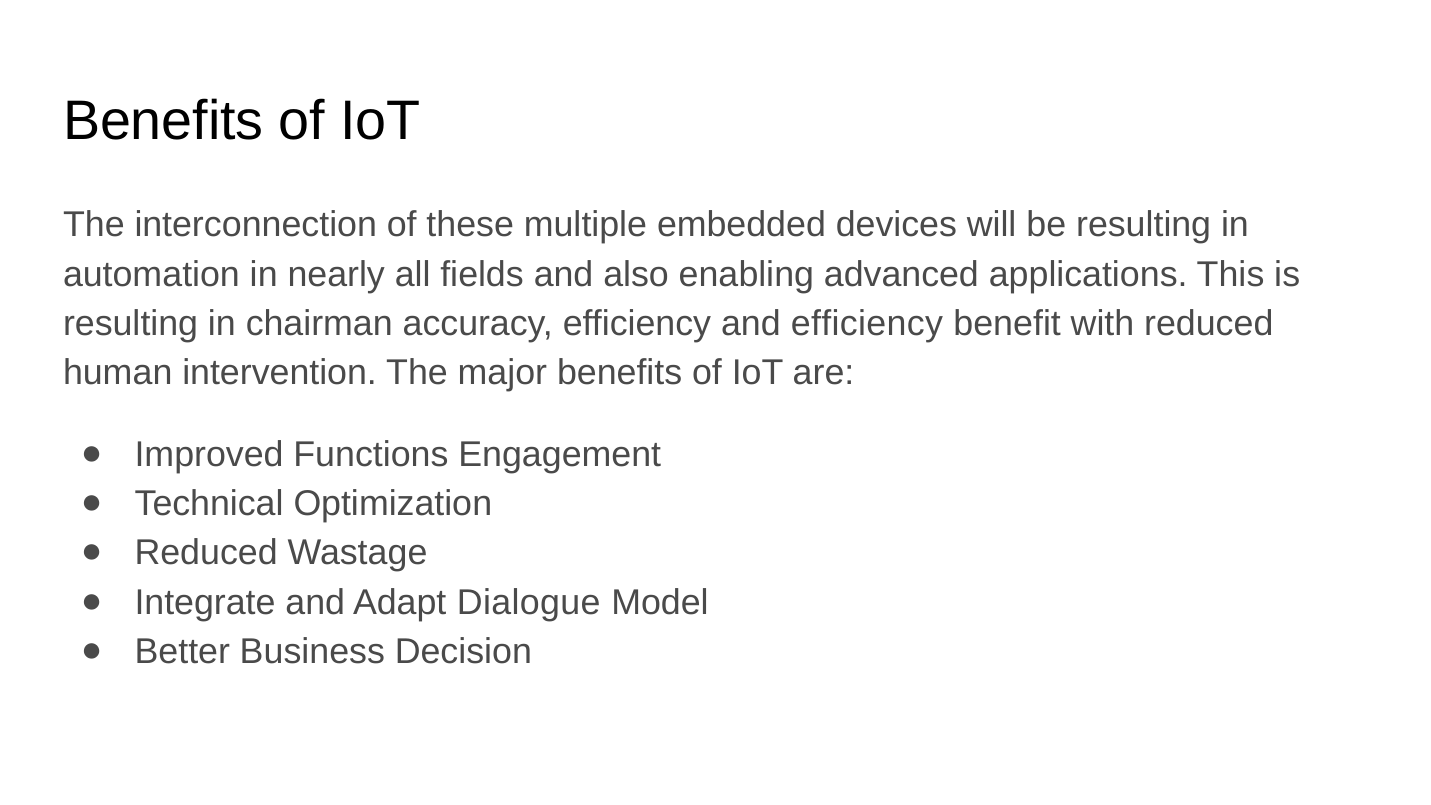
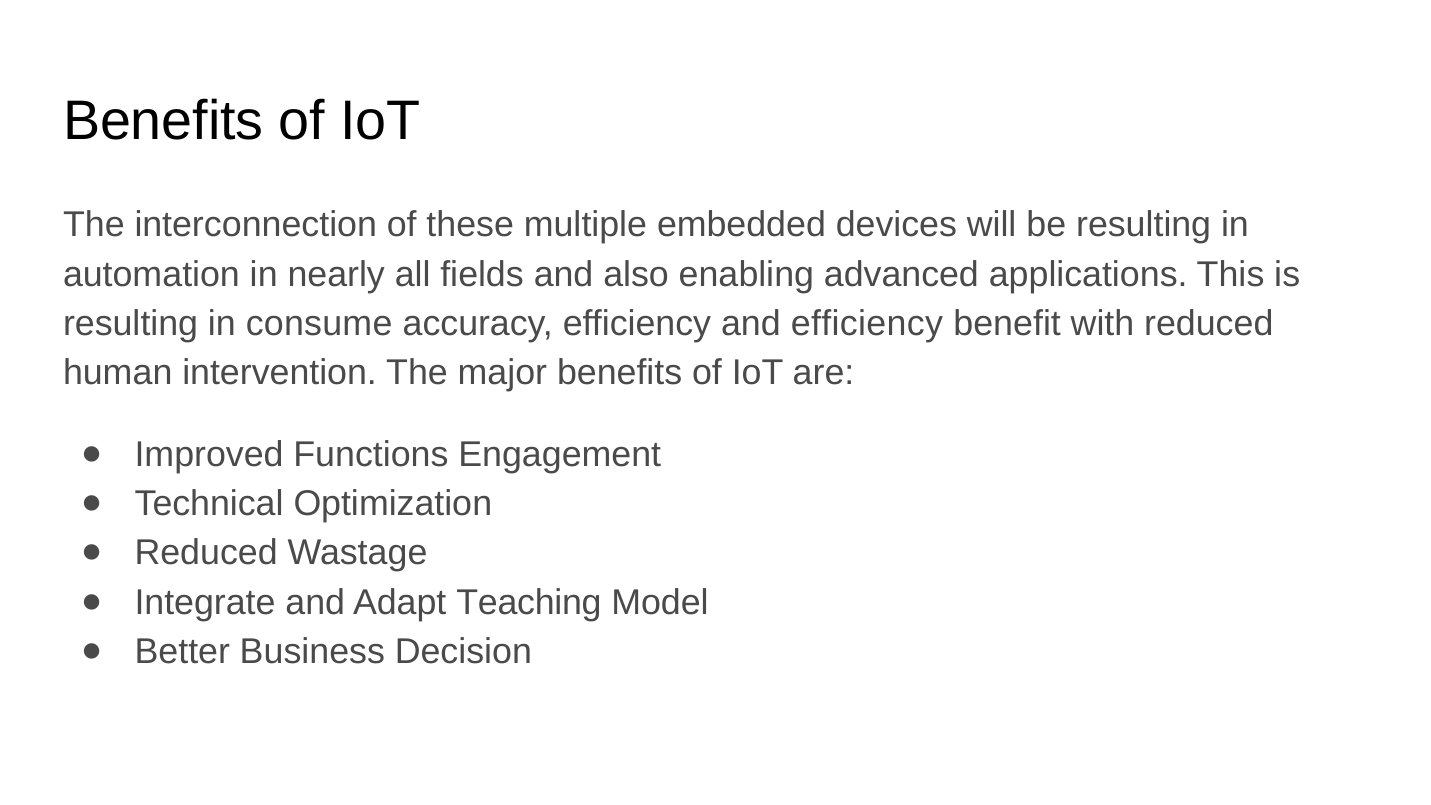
chairman: chairman -> consume
Dialogue: Dialogue -> Teaching
